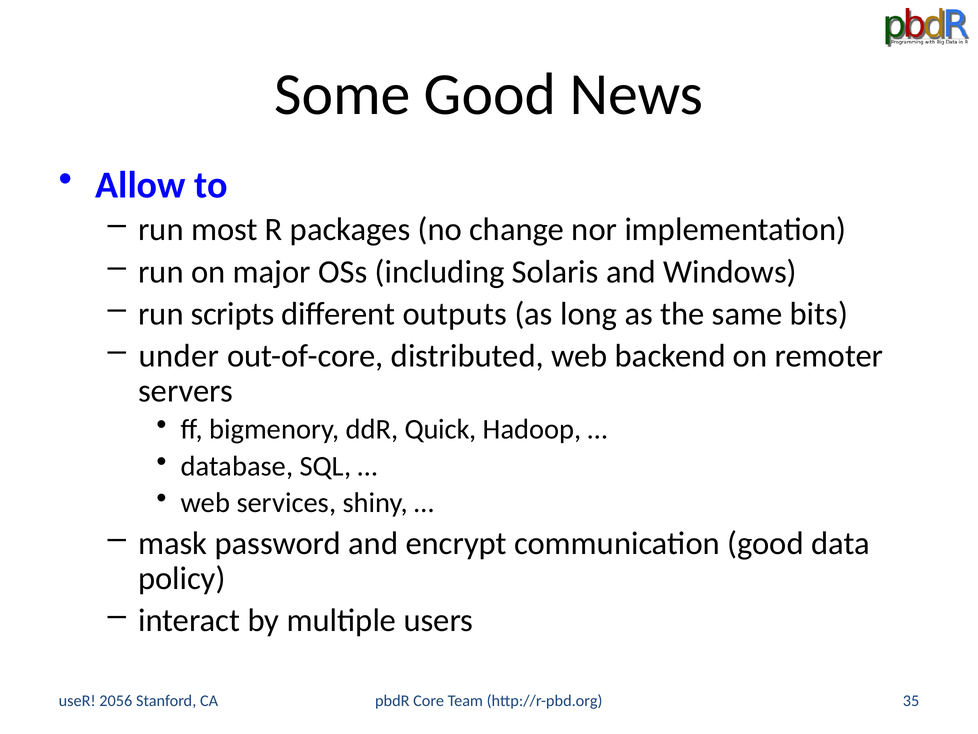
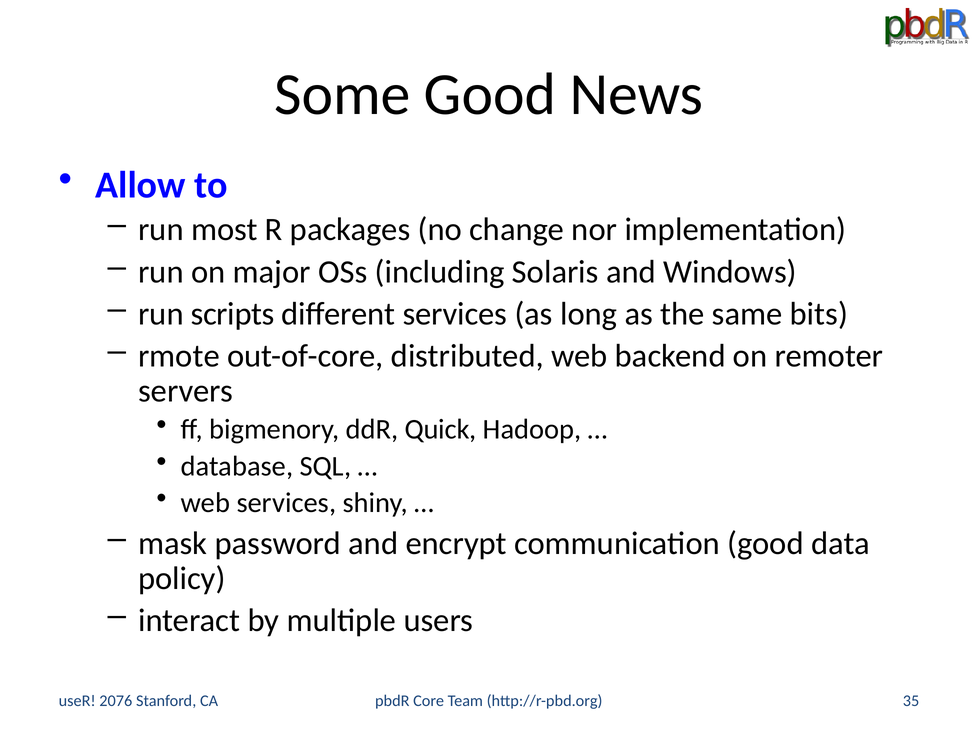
different outputs: outputs -> services
under: under -> rmote
2056: 2056 -> 2076
